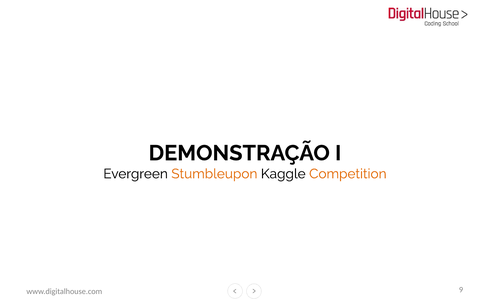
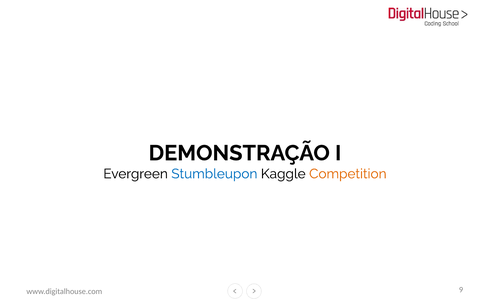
Stumbleupon colour: orange -> blue
